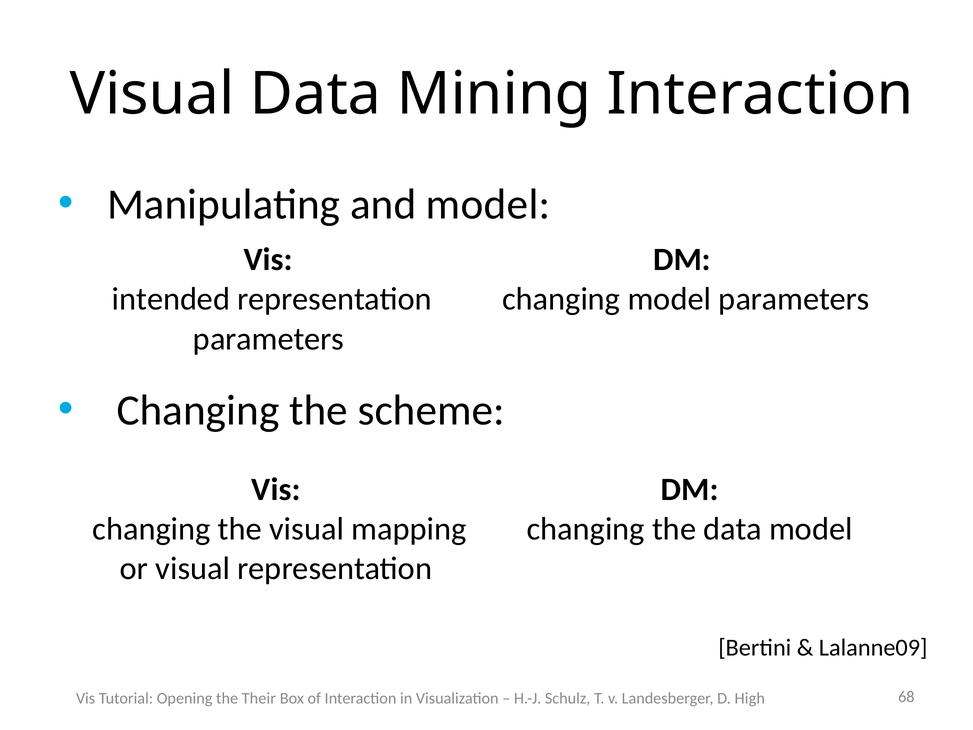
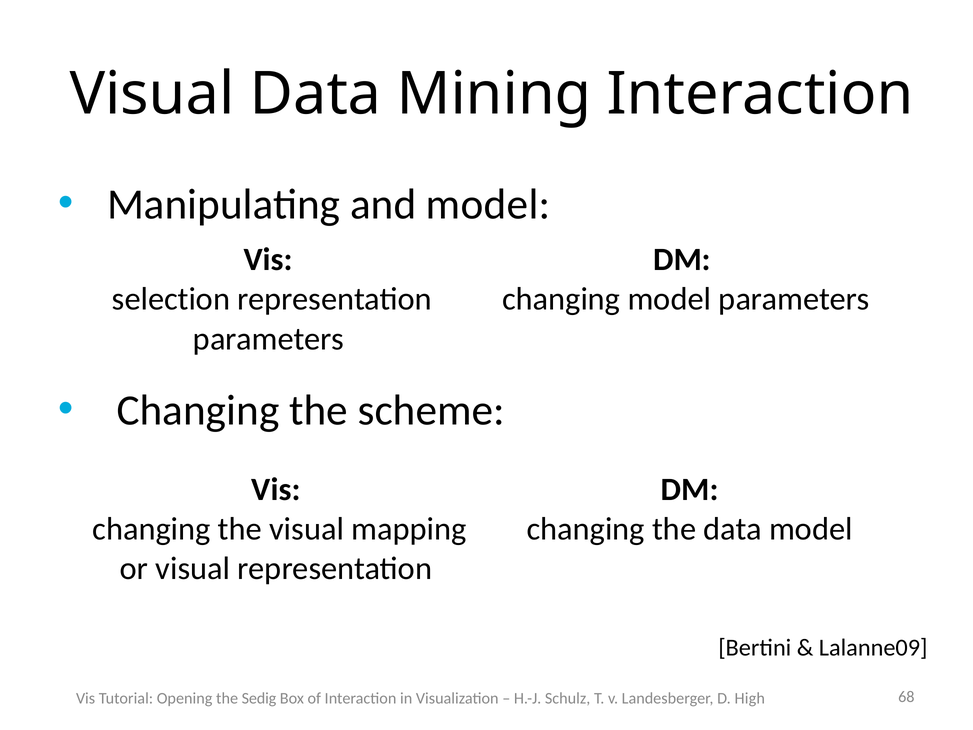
intended: intended -> selection
Their: Their -> Sedig
